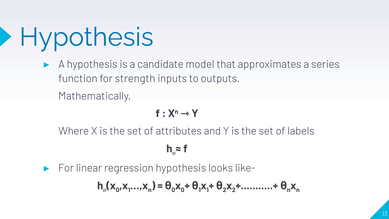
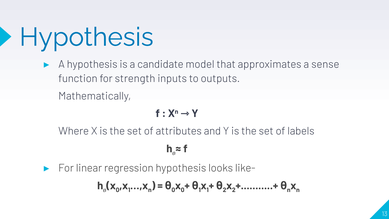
series: series -> sense
